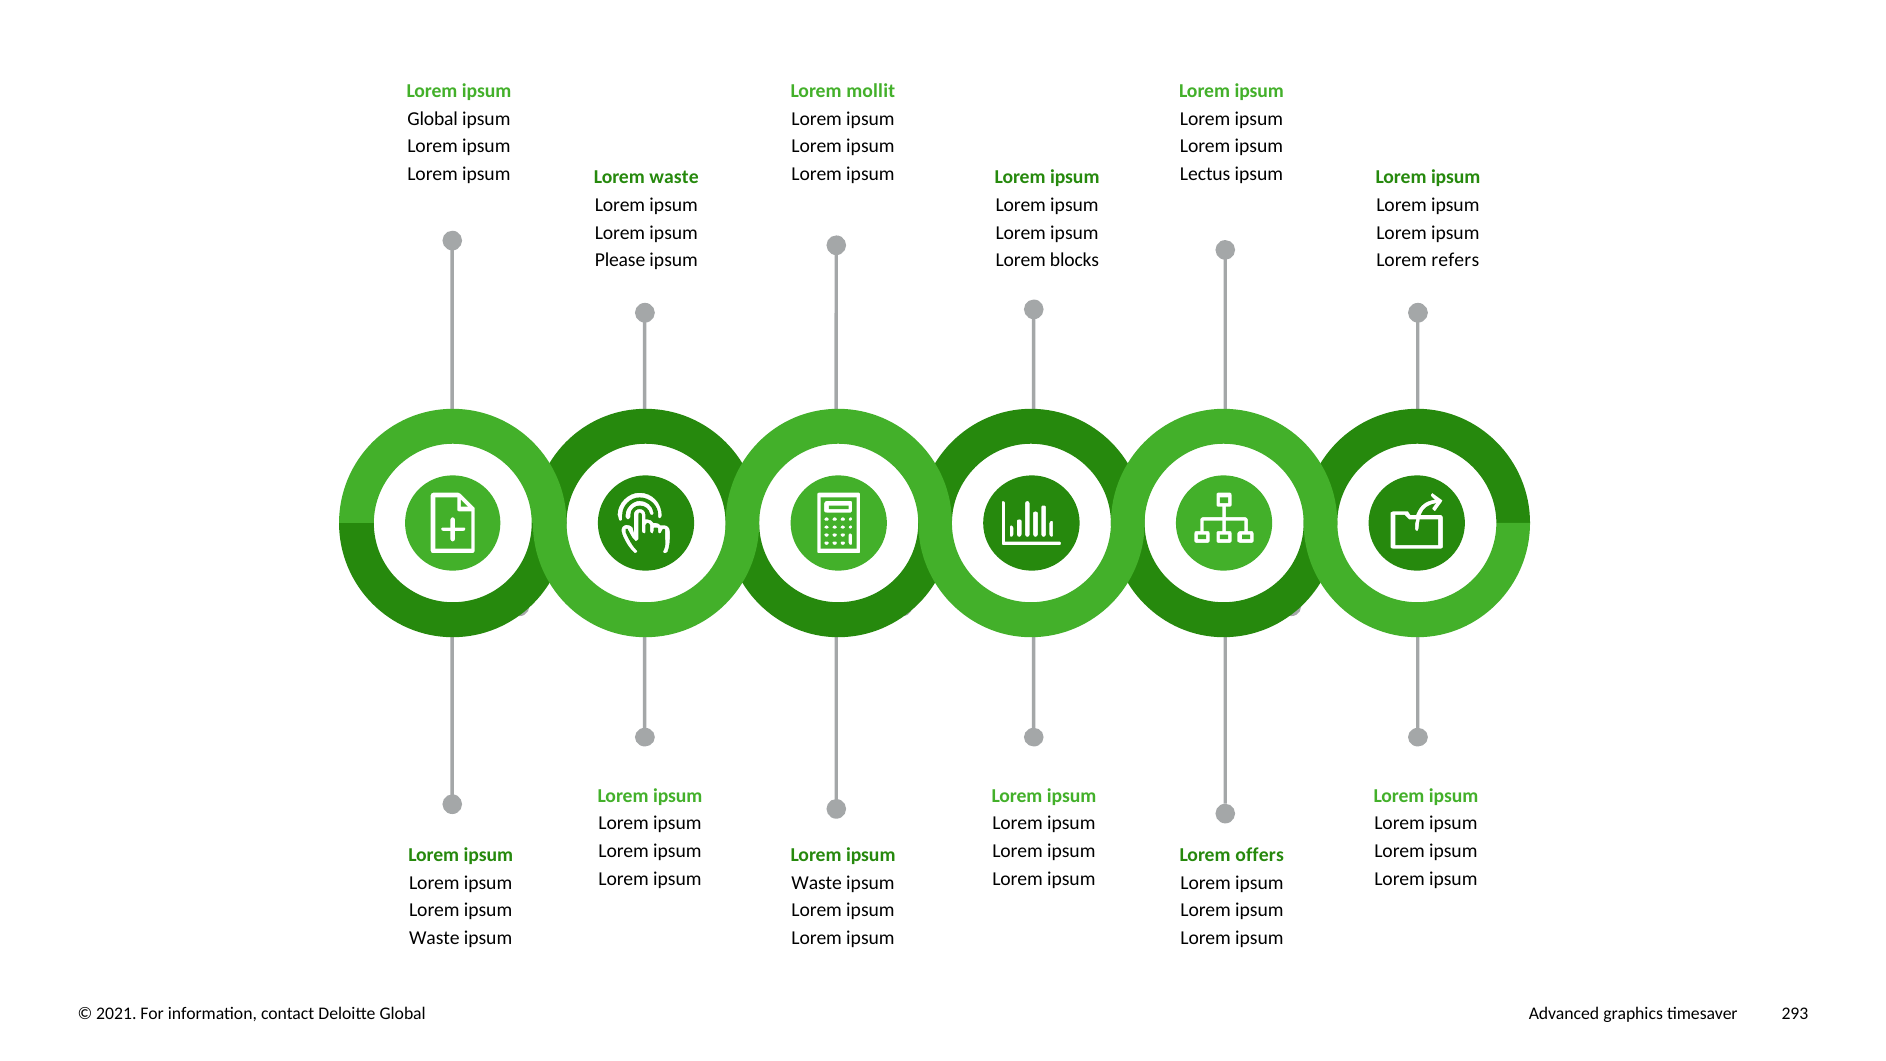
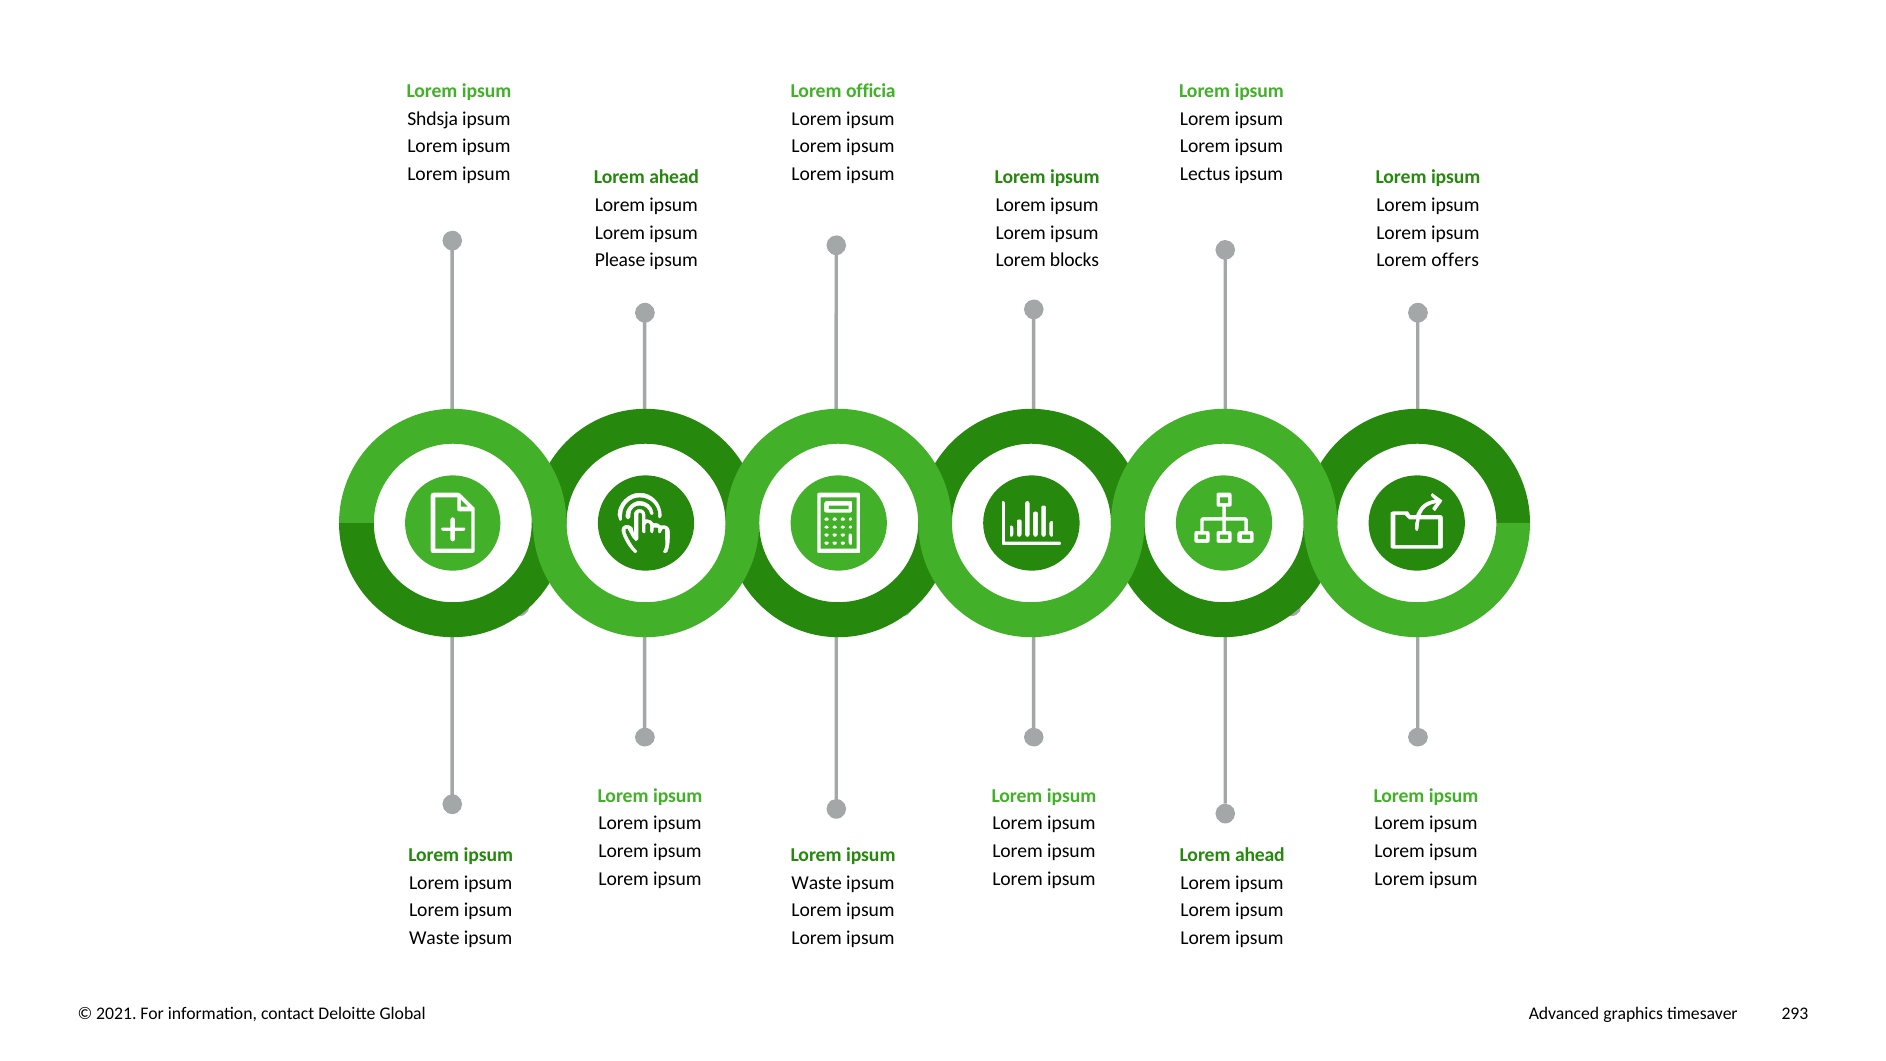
mollit: mollit -> officia
Global at (433, 119): Global -> Shdsja
waste at (674, 177): waste -> ahead
refers: refers -> offers
offers at (1260, 855): offers -> ahead
